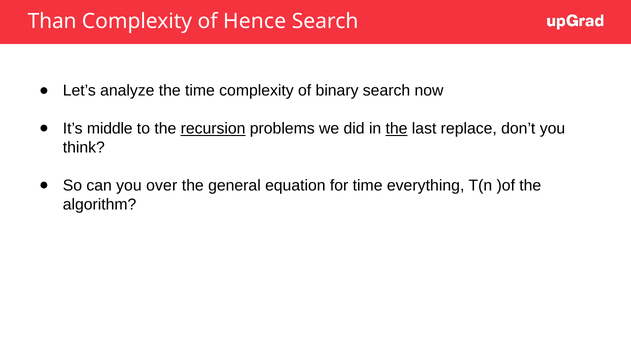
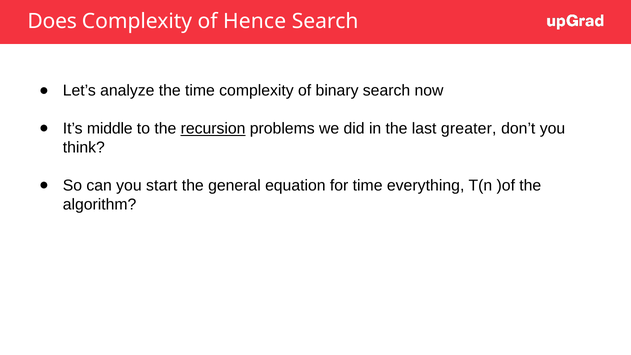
Than: Than -> Does
the at (397, 129) underline: present -> none
replace: replace -> greater
over: over -> start
